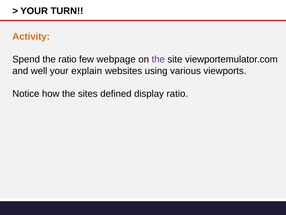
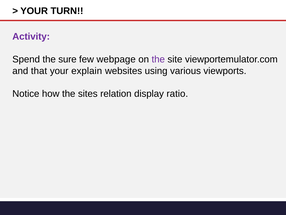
Activity colour: orange -> purple
the ratio: ratio -> sure
well: well -> that
defined: defined -> relation
